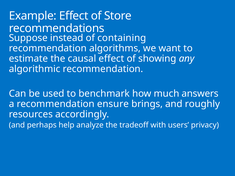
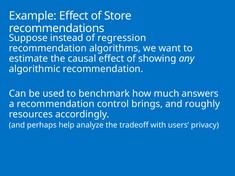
containing: containing -> regression
ensure: ensure -> control
